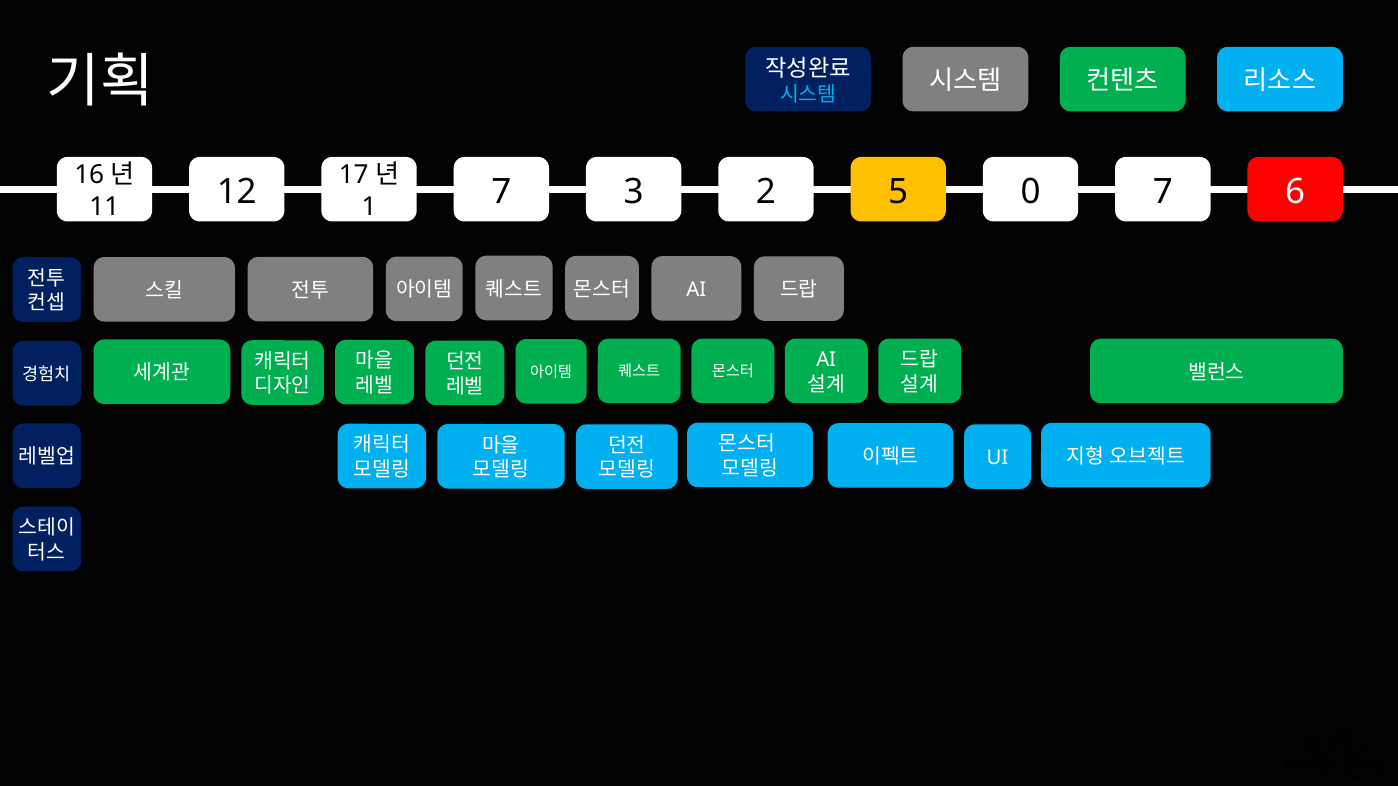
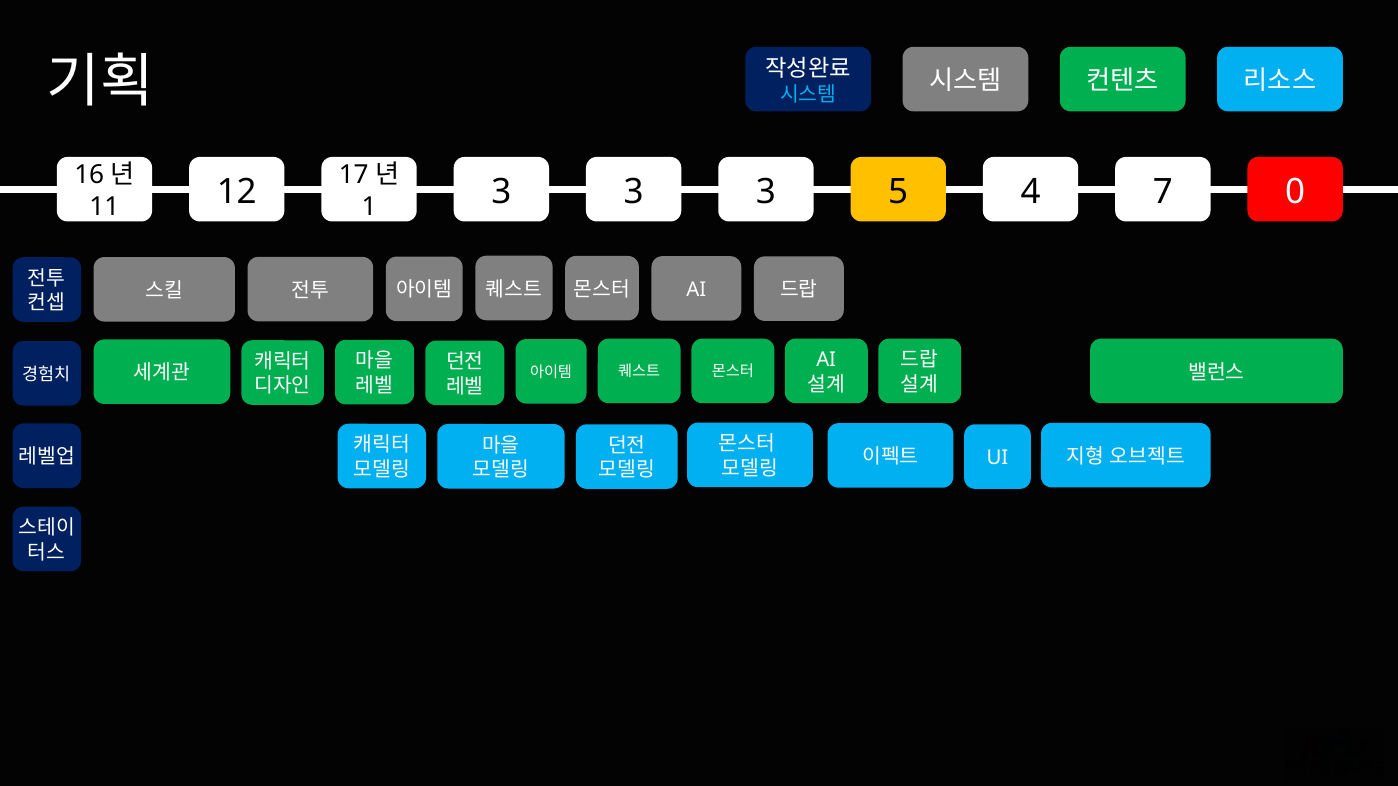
1 7: 7 -> 3
2 at (766, 192): 2 -> 3
0: 0 -> 4
6: 6 -> 0
